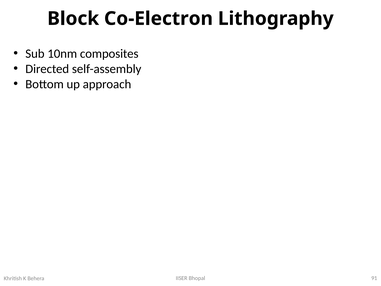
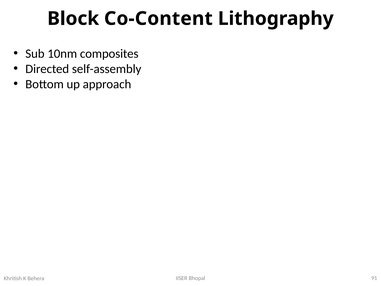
Co-Electron: Co-Electron -> Co-Content
